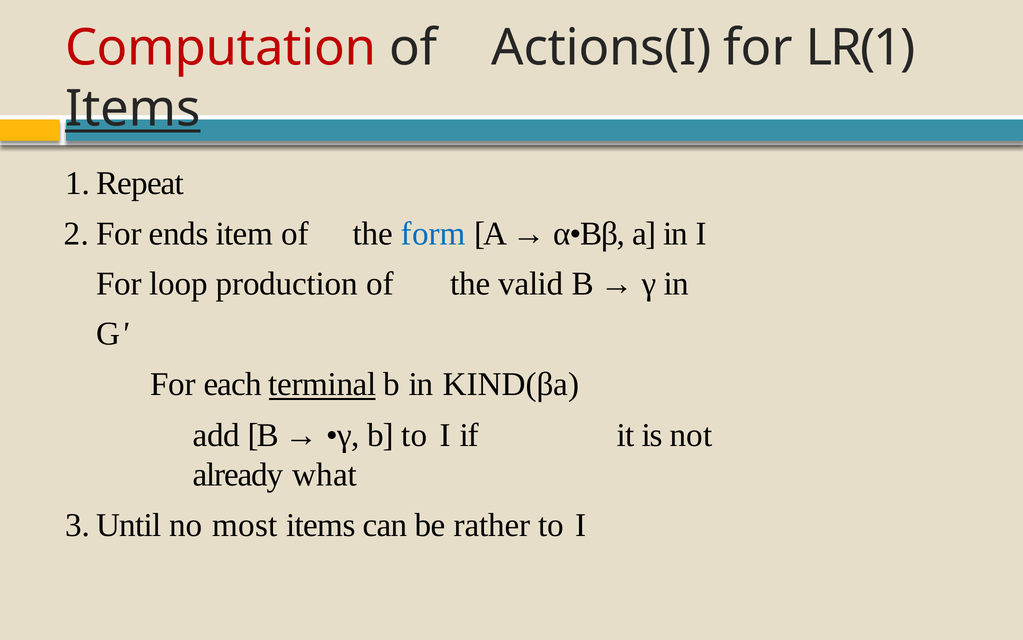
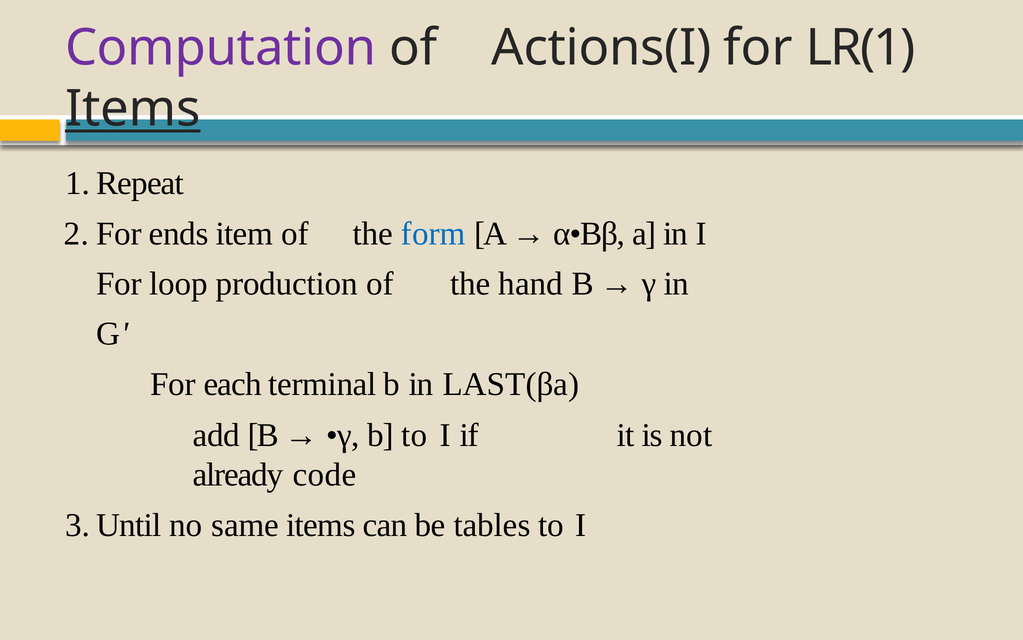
Computation colour: red -> purple
valid: valid -> hand
terminal underline: present -> none
KIND(βa: KIND(βa -> LAST(βa
what: what -> code
most: most -> same
rather: rather -> tables
